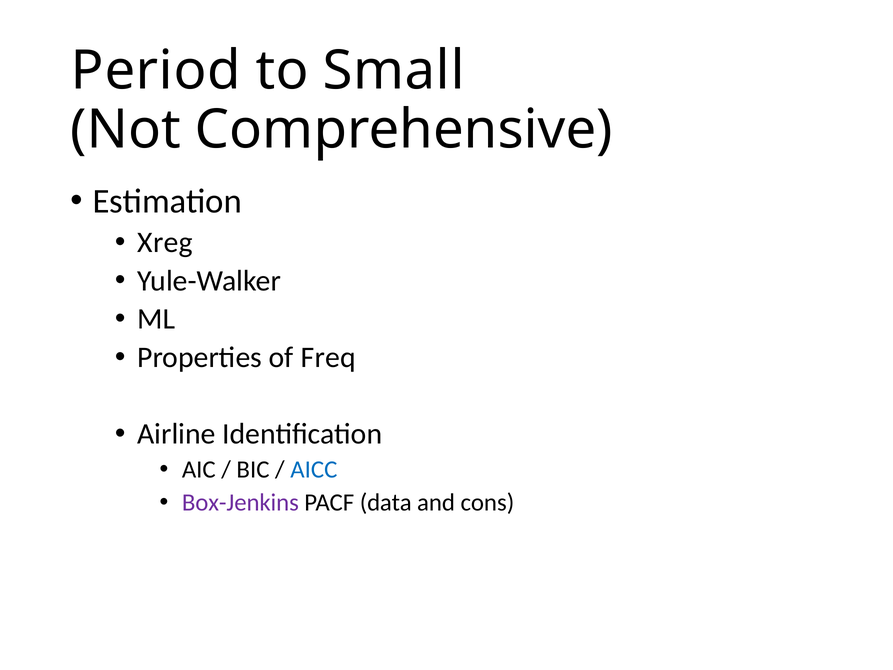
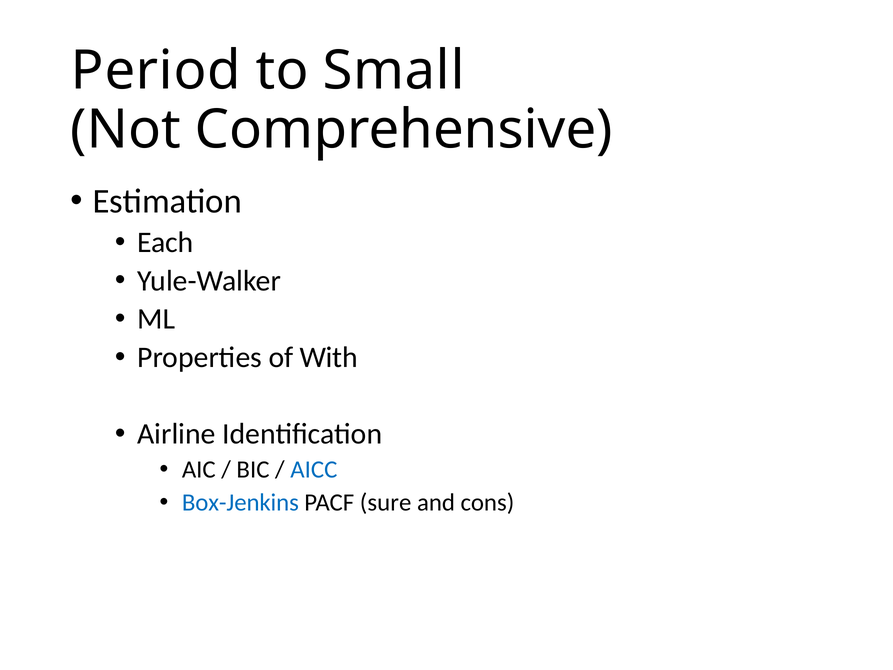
Xreg: Xreg -> Each
Freq: Freq -> With
Box-Jenkins colour: purple -> blue
data: data -> sure
